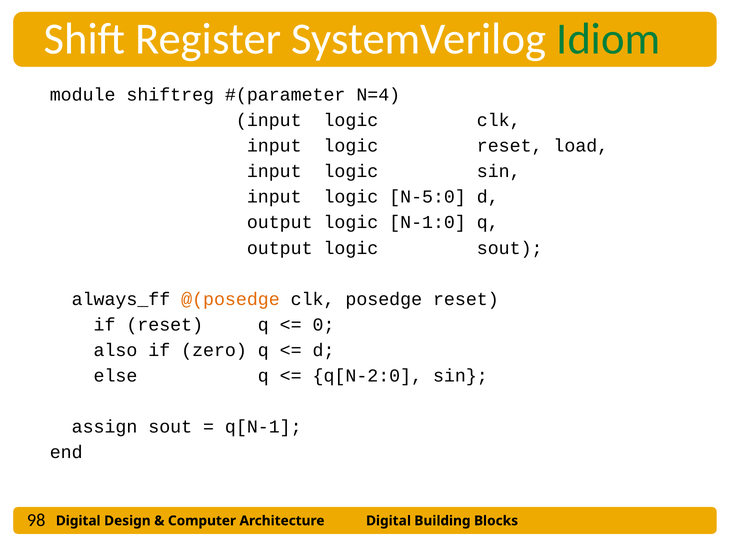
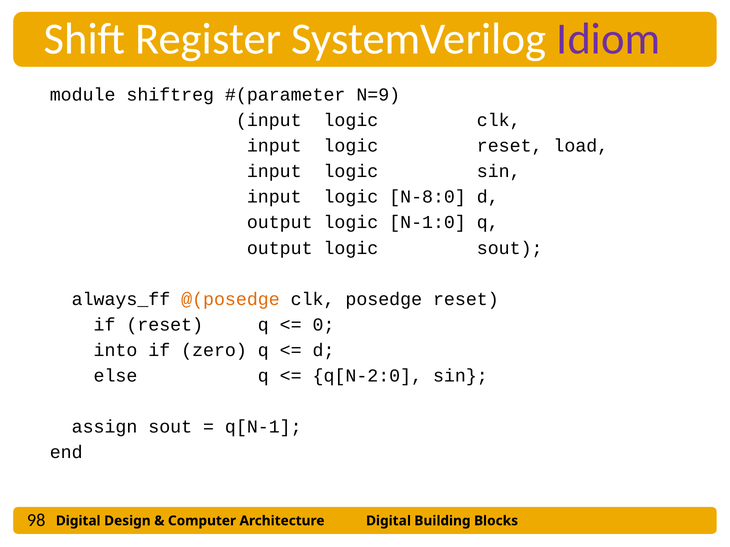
Idiom colour: green -> purple
N=4: N=4 -> N=9
N-5:0: N-5:0 -> N-8:0
also: also -> into
